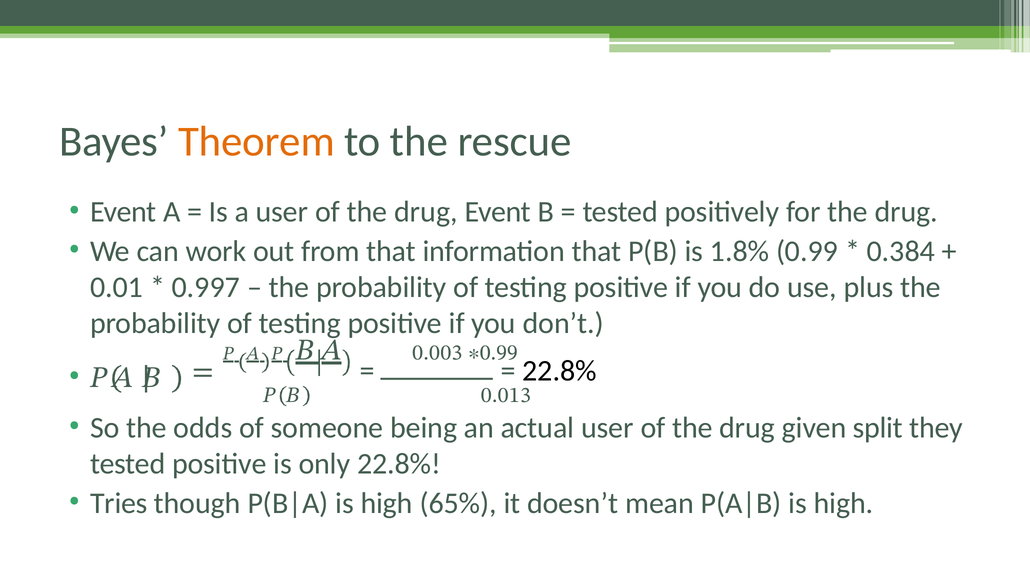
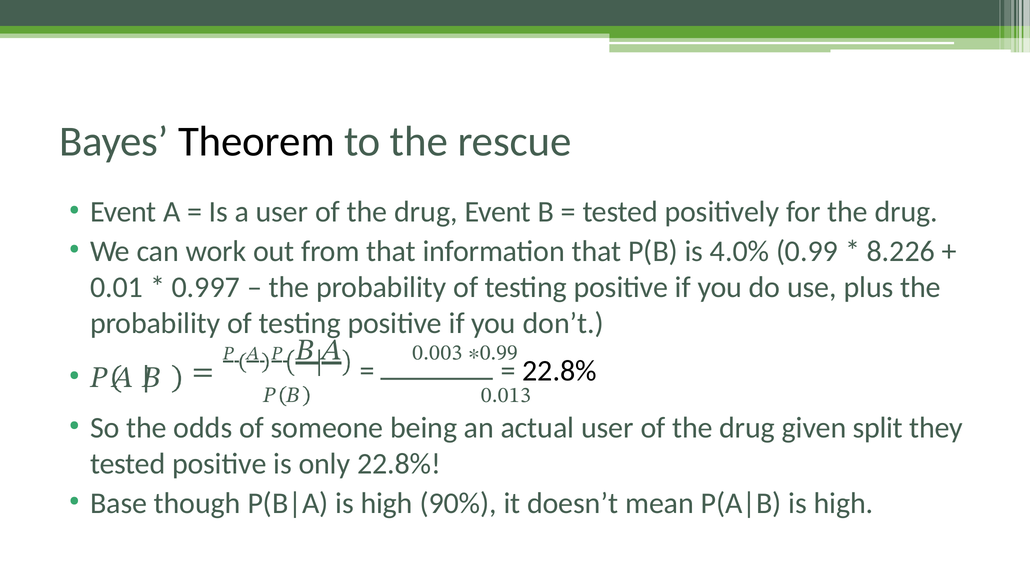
Theorem colour: orange -> black
1.8%: 1.8% -> 4.0%
0.384: 0.384 -> 8.226
Tries: Tries -> Base
65%: 65% -> 90%
